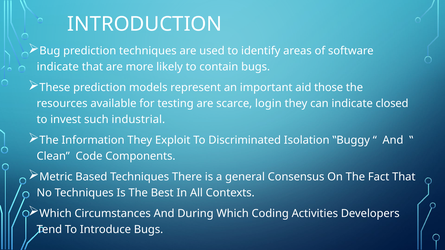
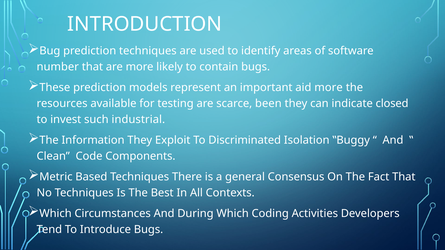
indicate at (58, 67): indicate -> number
aid those: those -> more
login: login -> been
